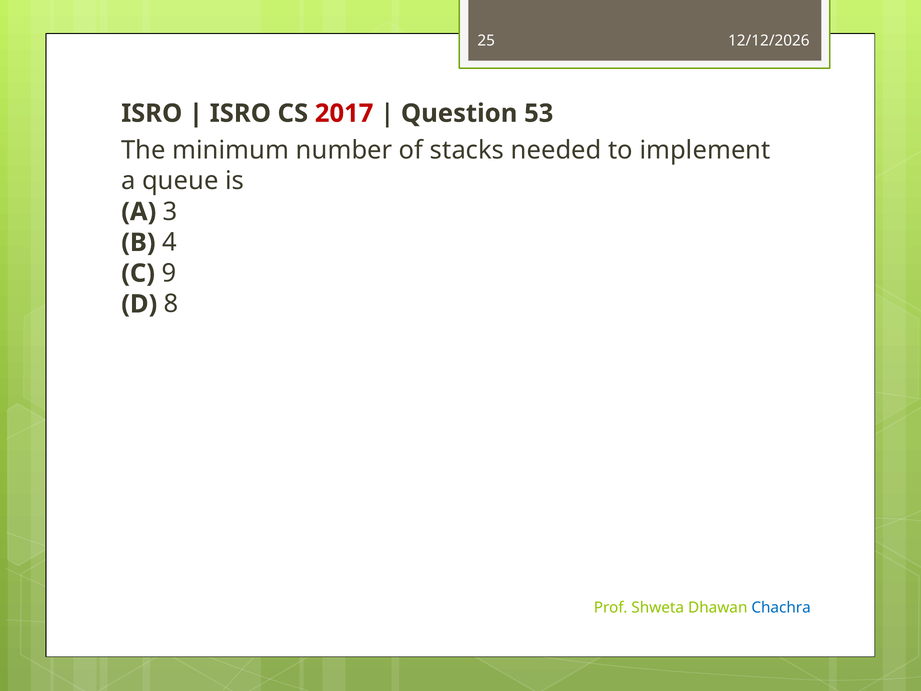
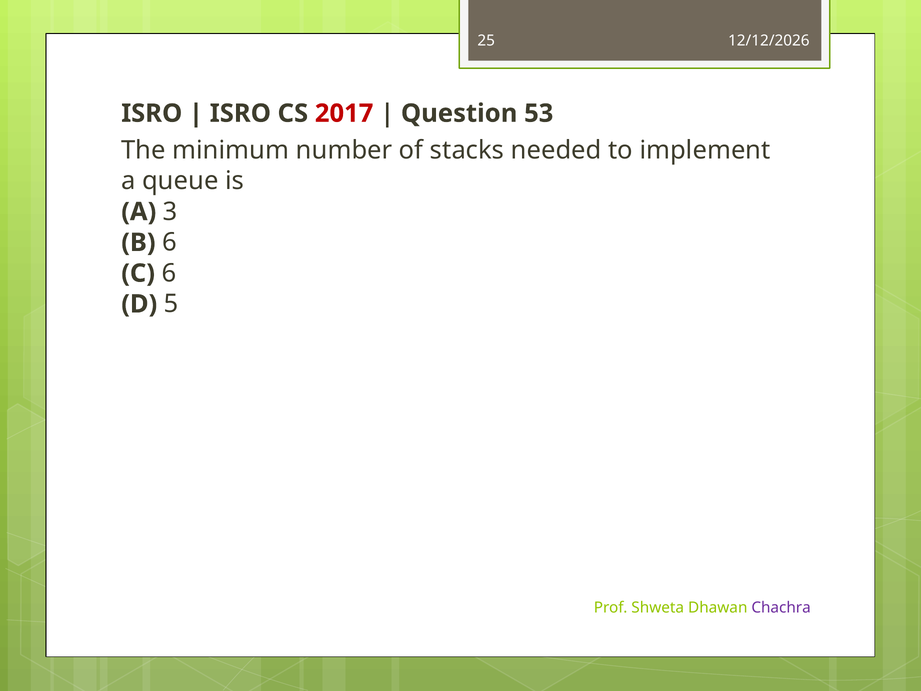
B 4: 4 -> 6
C 9: 9 -> 6
8: 8 -> 5
Chachra colour: blue -> purple
